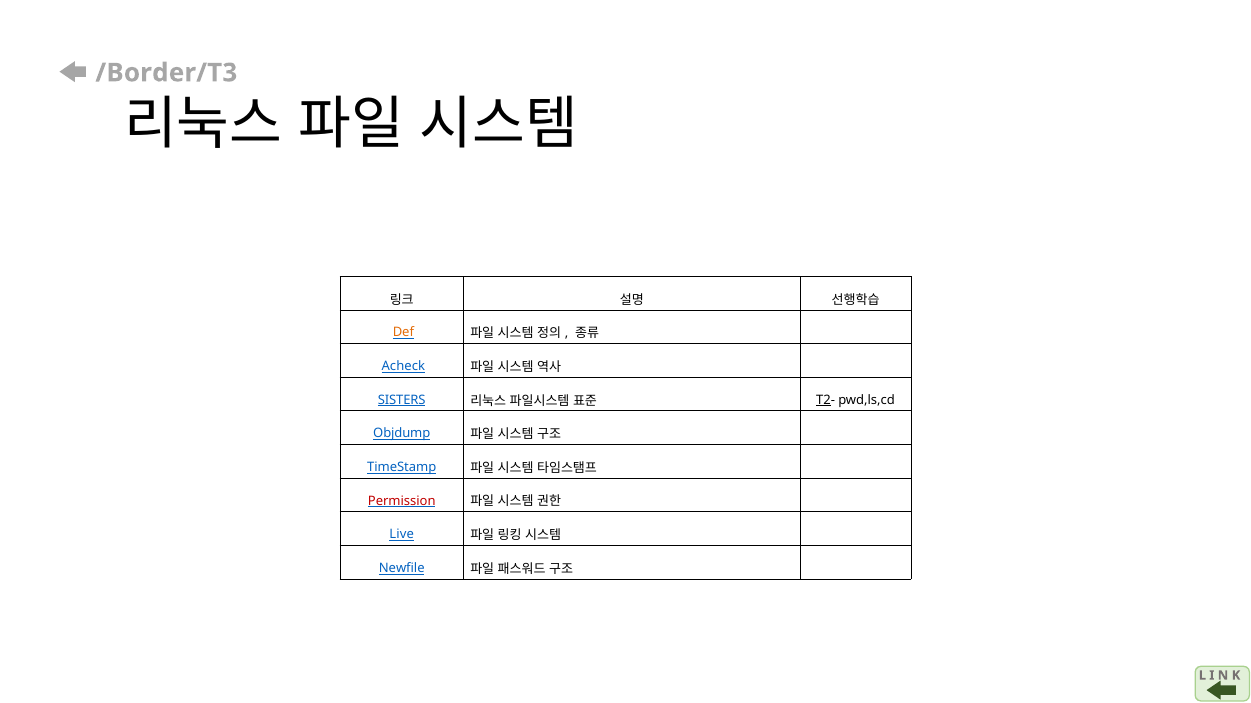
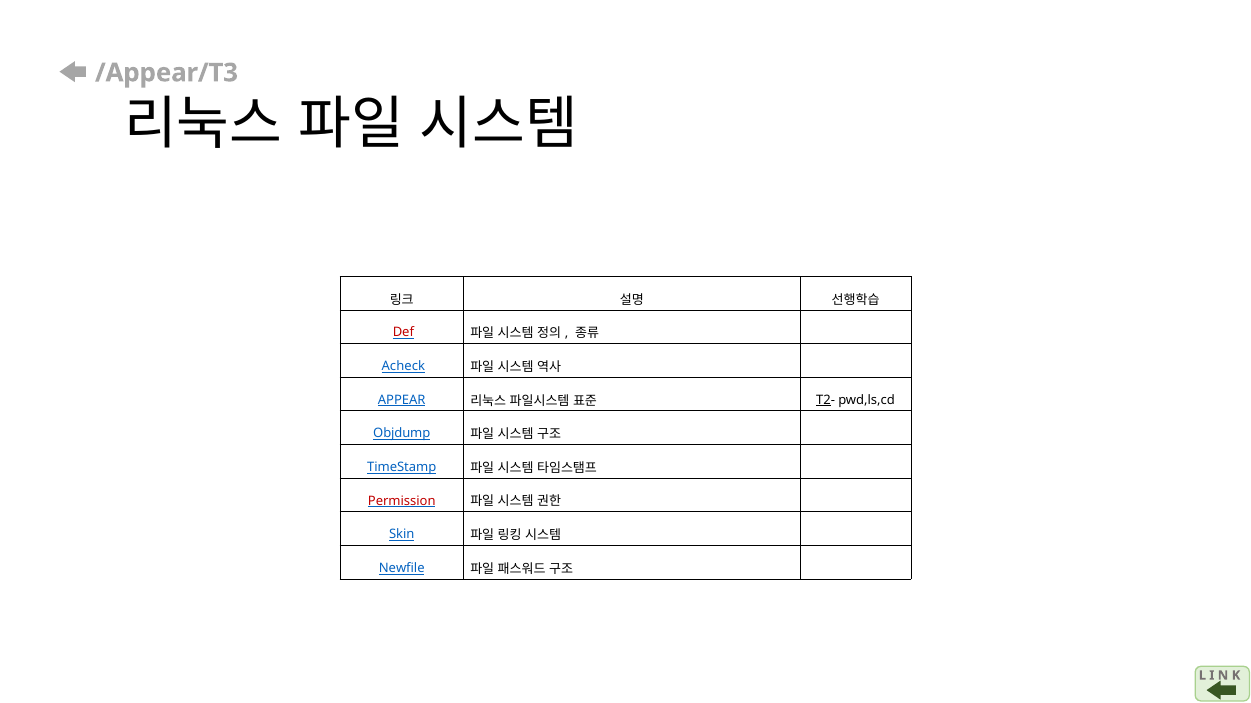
/Border/T3: /Border/T3 -> /Appear/T3
Def colour: orange -> red
SISTERS: SISTERS -> APPEAR
Live: Live -> Skin
